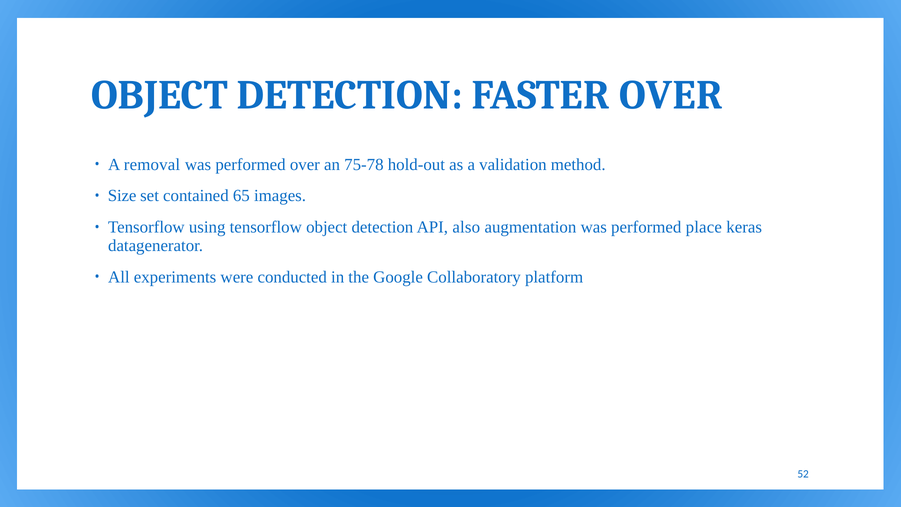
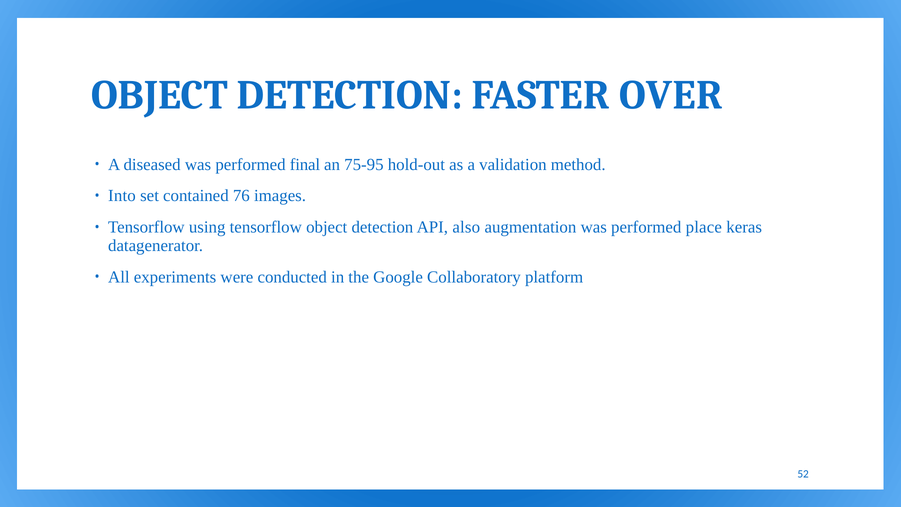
removal: removal -> diseased
performed over: over -> final
75-78: 75-78 -> 75-95
Size: Size -> Into
65: 65 -> 76
